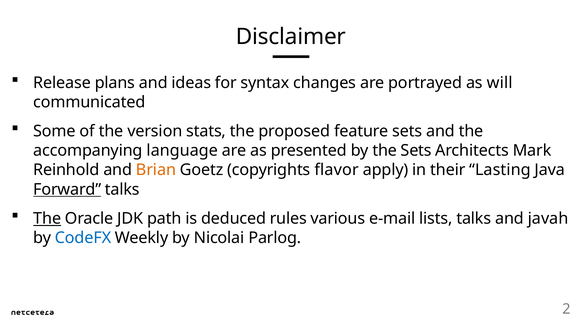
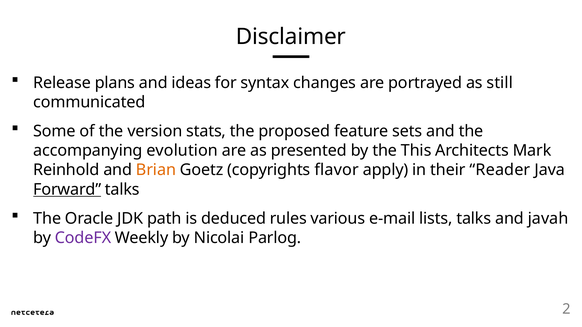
will: will -> still
language: language -> evolution
the Sets: Sets -> This
Lasting: Lasting -> Reader
The at (47, 219) underline: present -> none
CodeFX colour: blue -> purple
